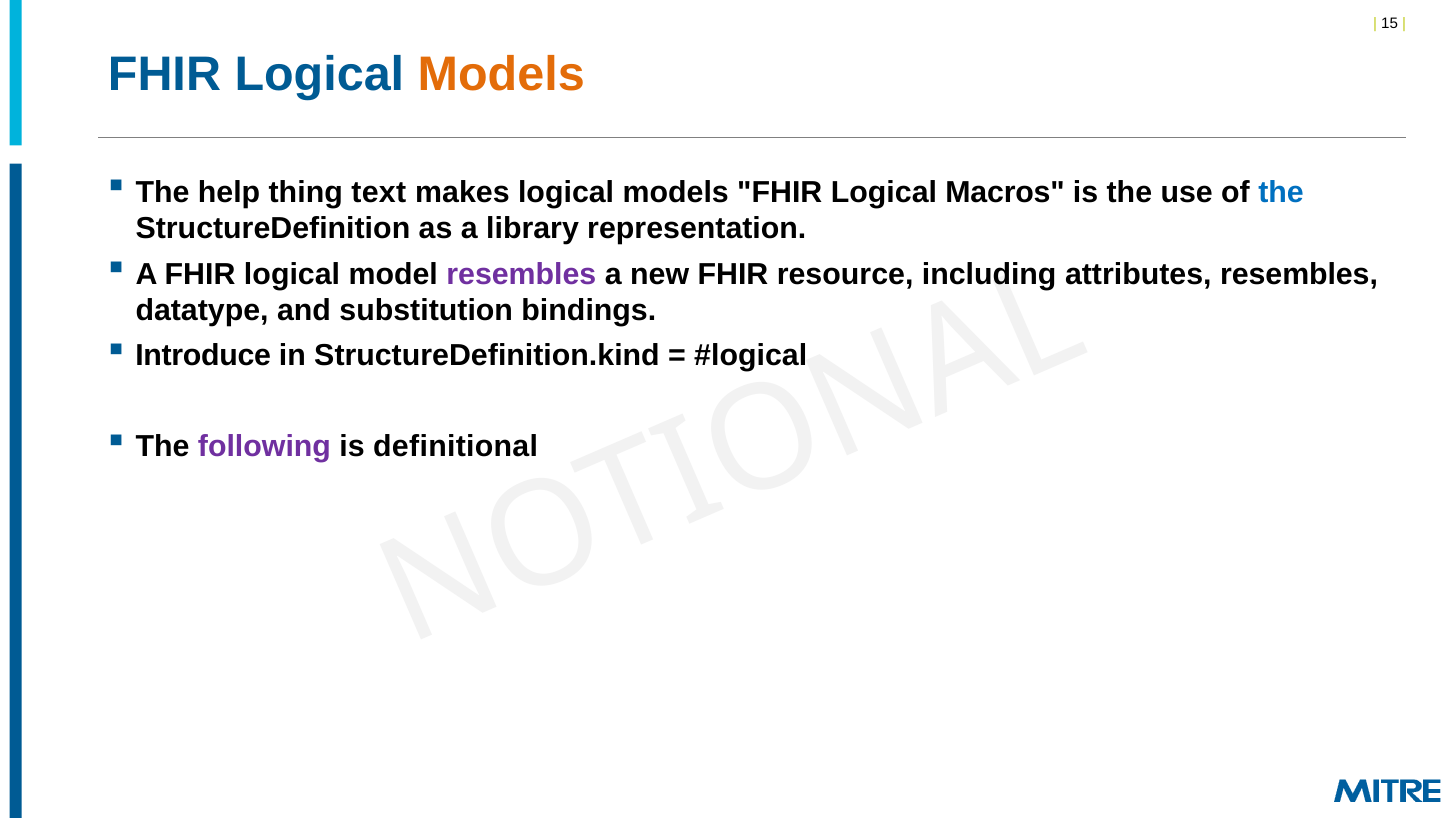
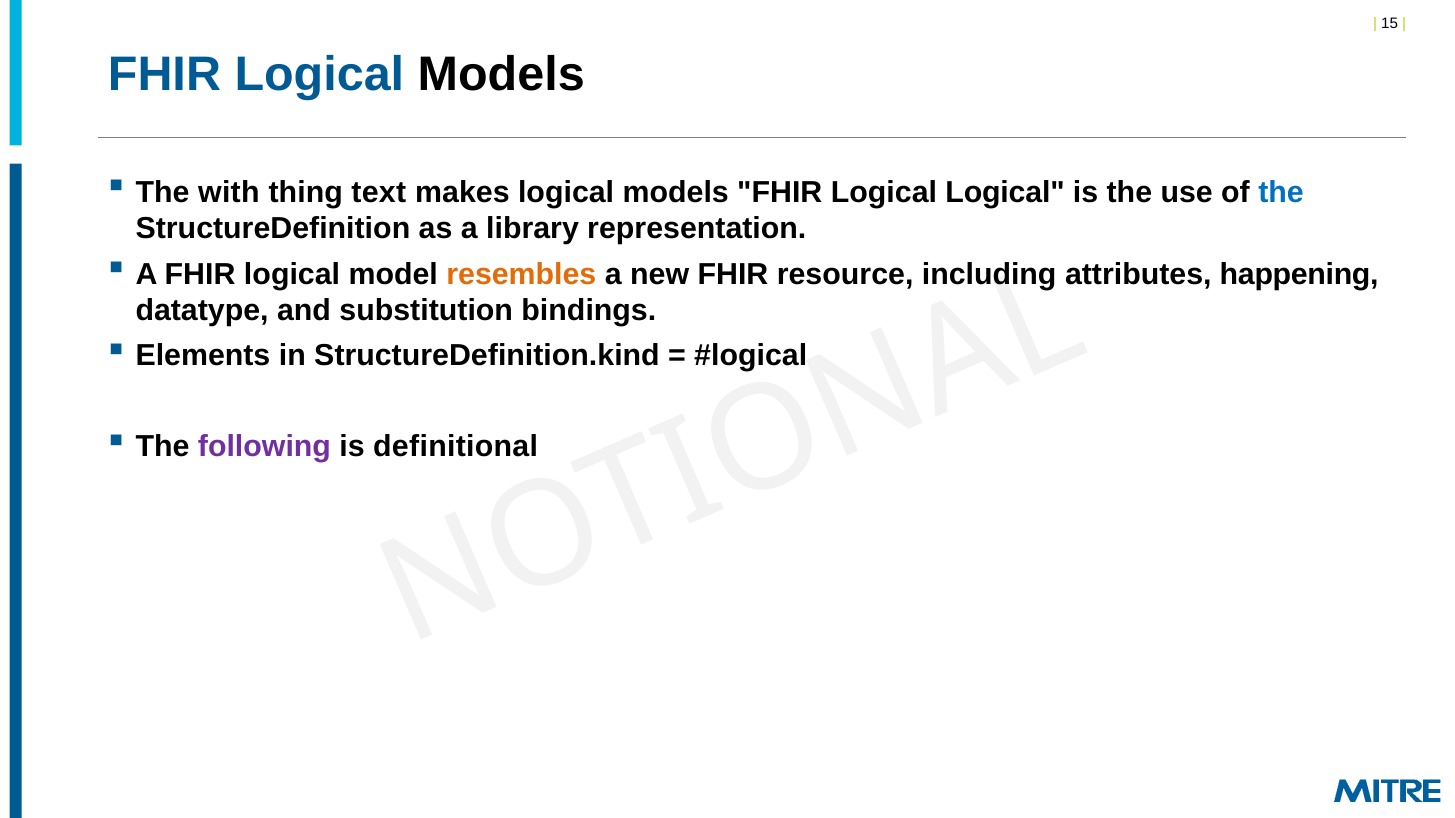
Models at (501, 74) colour: orange -> black
help: help -> with
Logical Macros: Macros -> Logical
resembles at (521, 274) colour: purple -> orange
attributes resembles: resembles -> happening
Introduce: Introduce -> Elements
